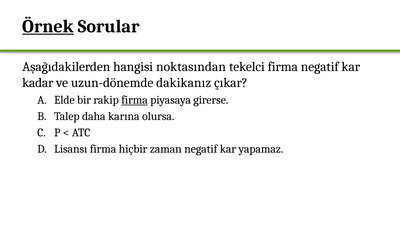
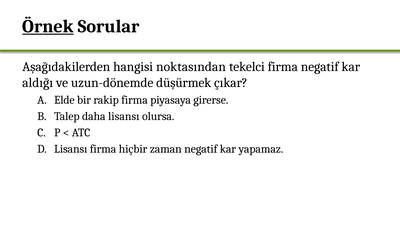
kadar: kadar -> aldığı
dakikanız: dakikanız -> düşürmek
firma at (135, 100) underline: present -> none
daha karına: karına -> lisansı
